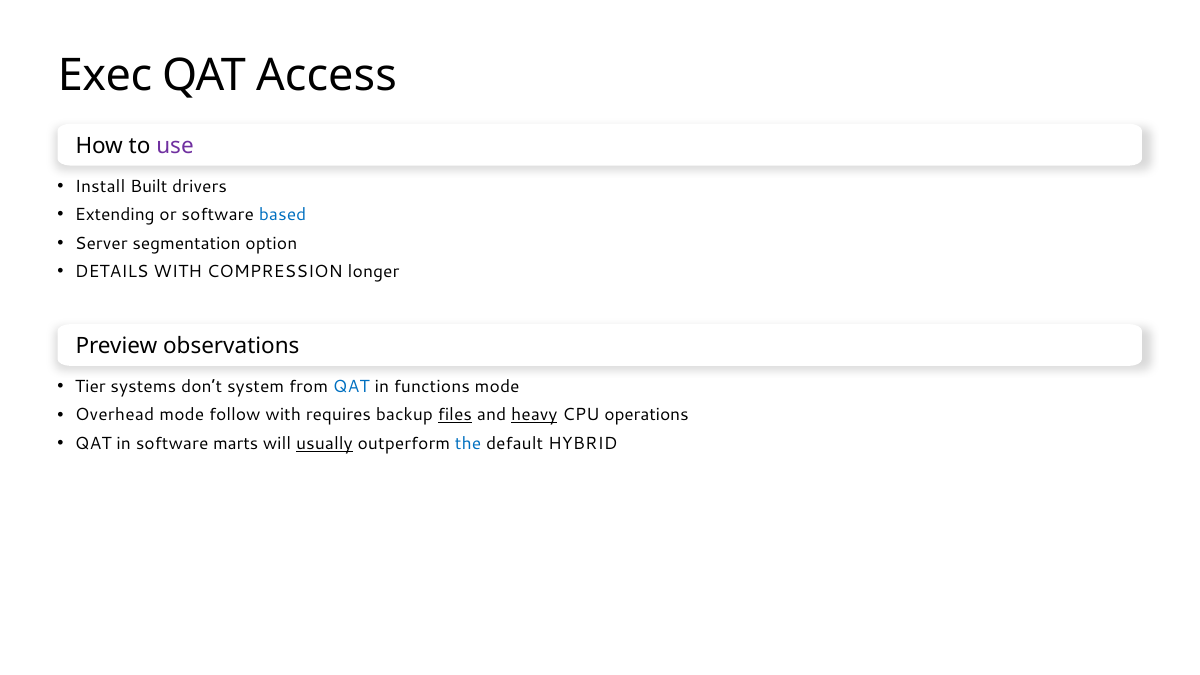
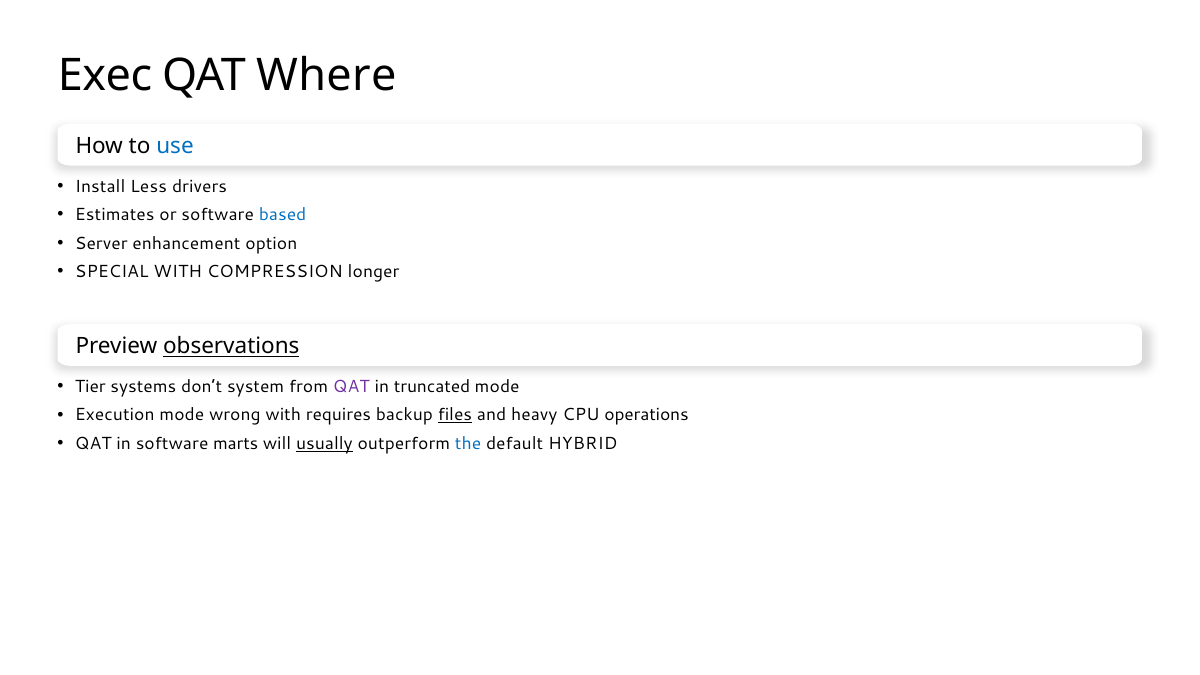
Access: Access -> Where
use colour: purple -> blue
Built: Built -> Less
Extending: Extending -> Estimates
segmentation: segmentation -> enhancement
DETAILS: DETAILS -> SPECIAL
observations underline: none -> present
QAT at (351, 387) colour: blue -> purple
functions: functions -> truncated
Overhead: Overhead -> Execution
follow: follow -> wrong
heavy underline: present -> none
